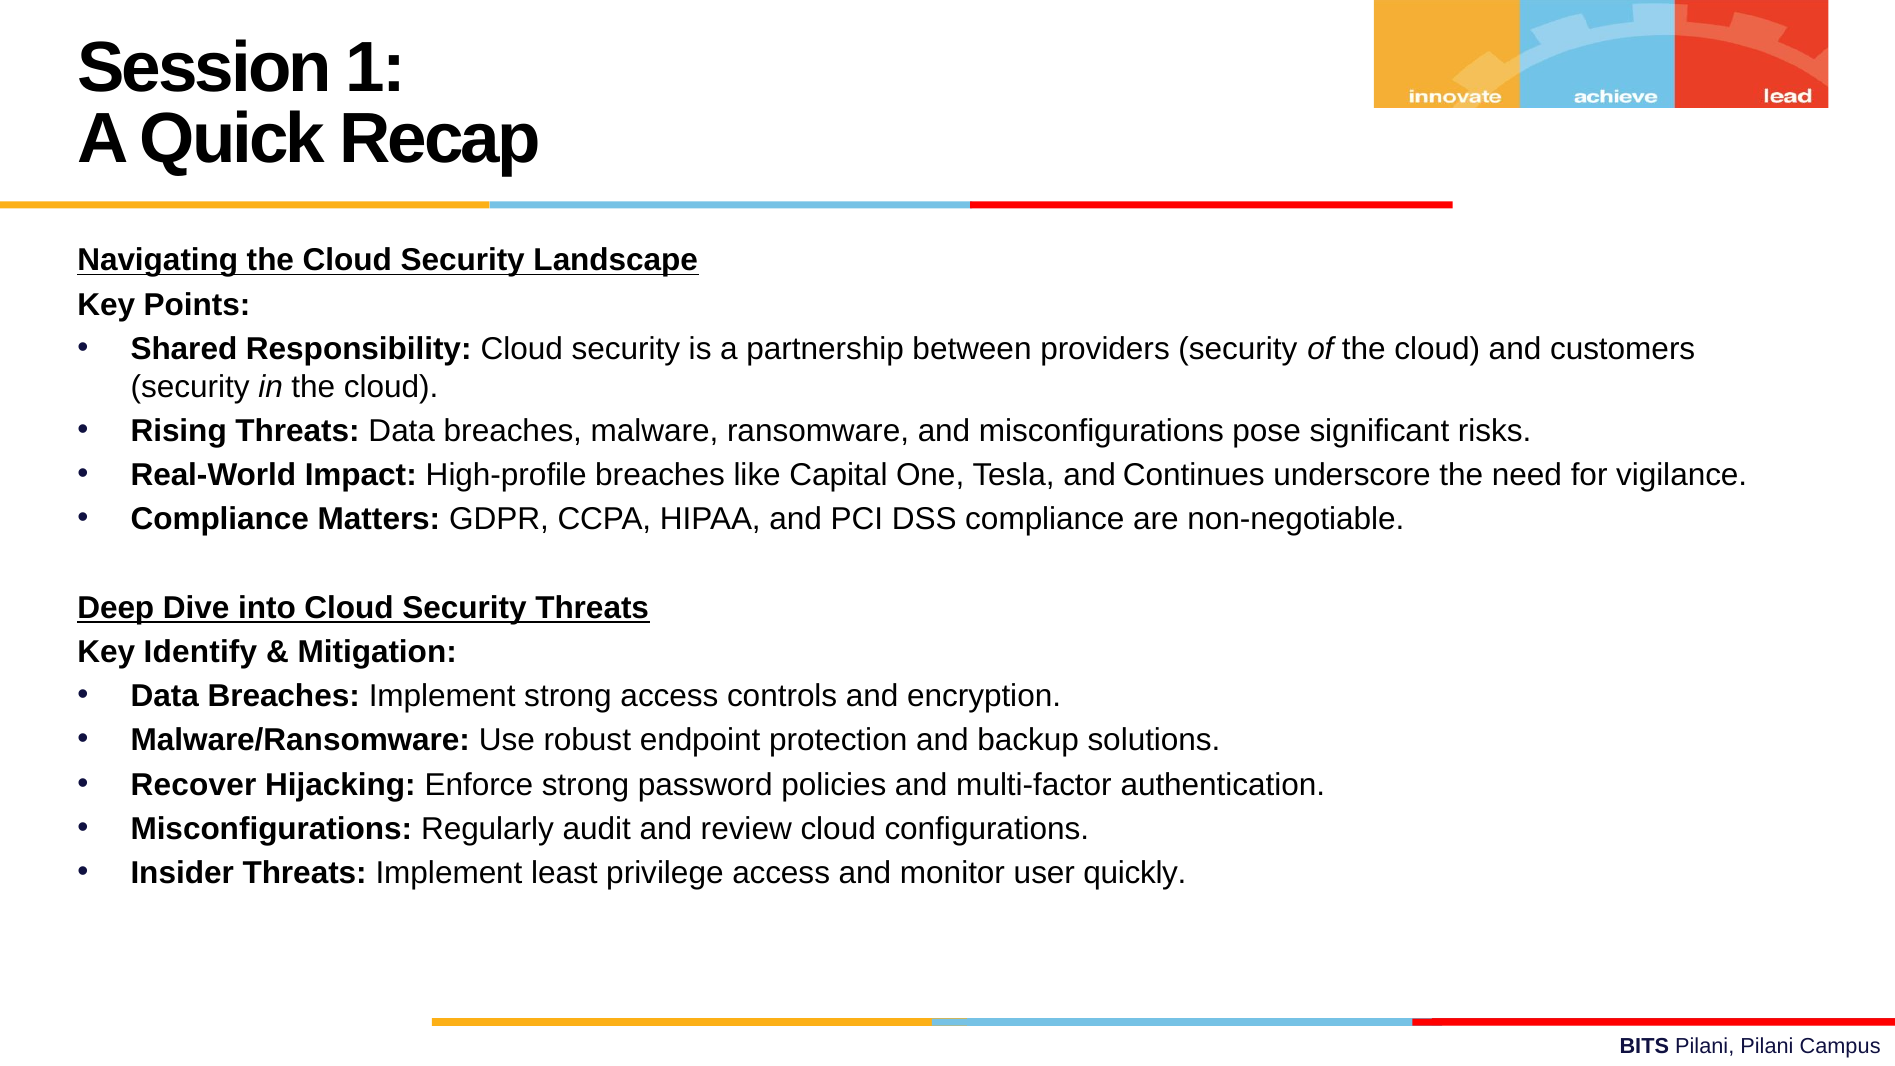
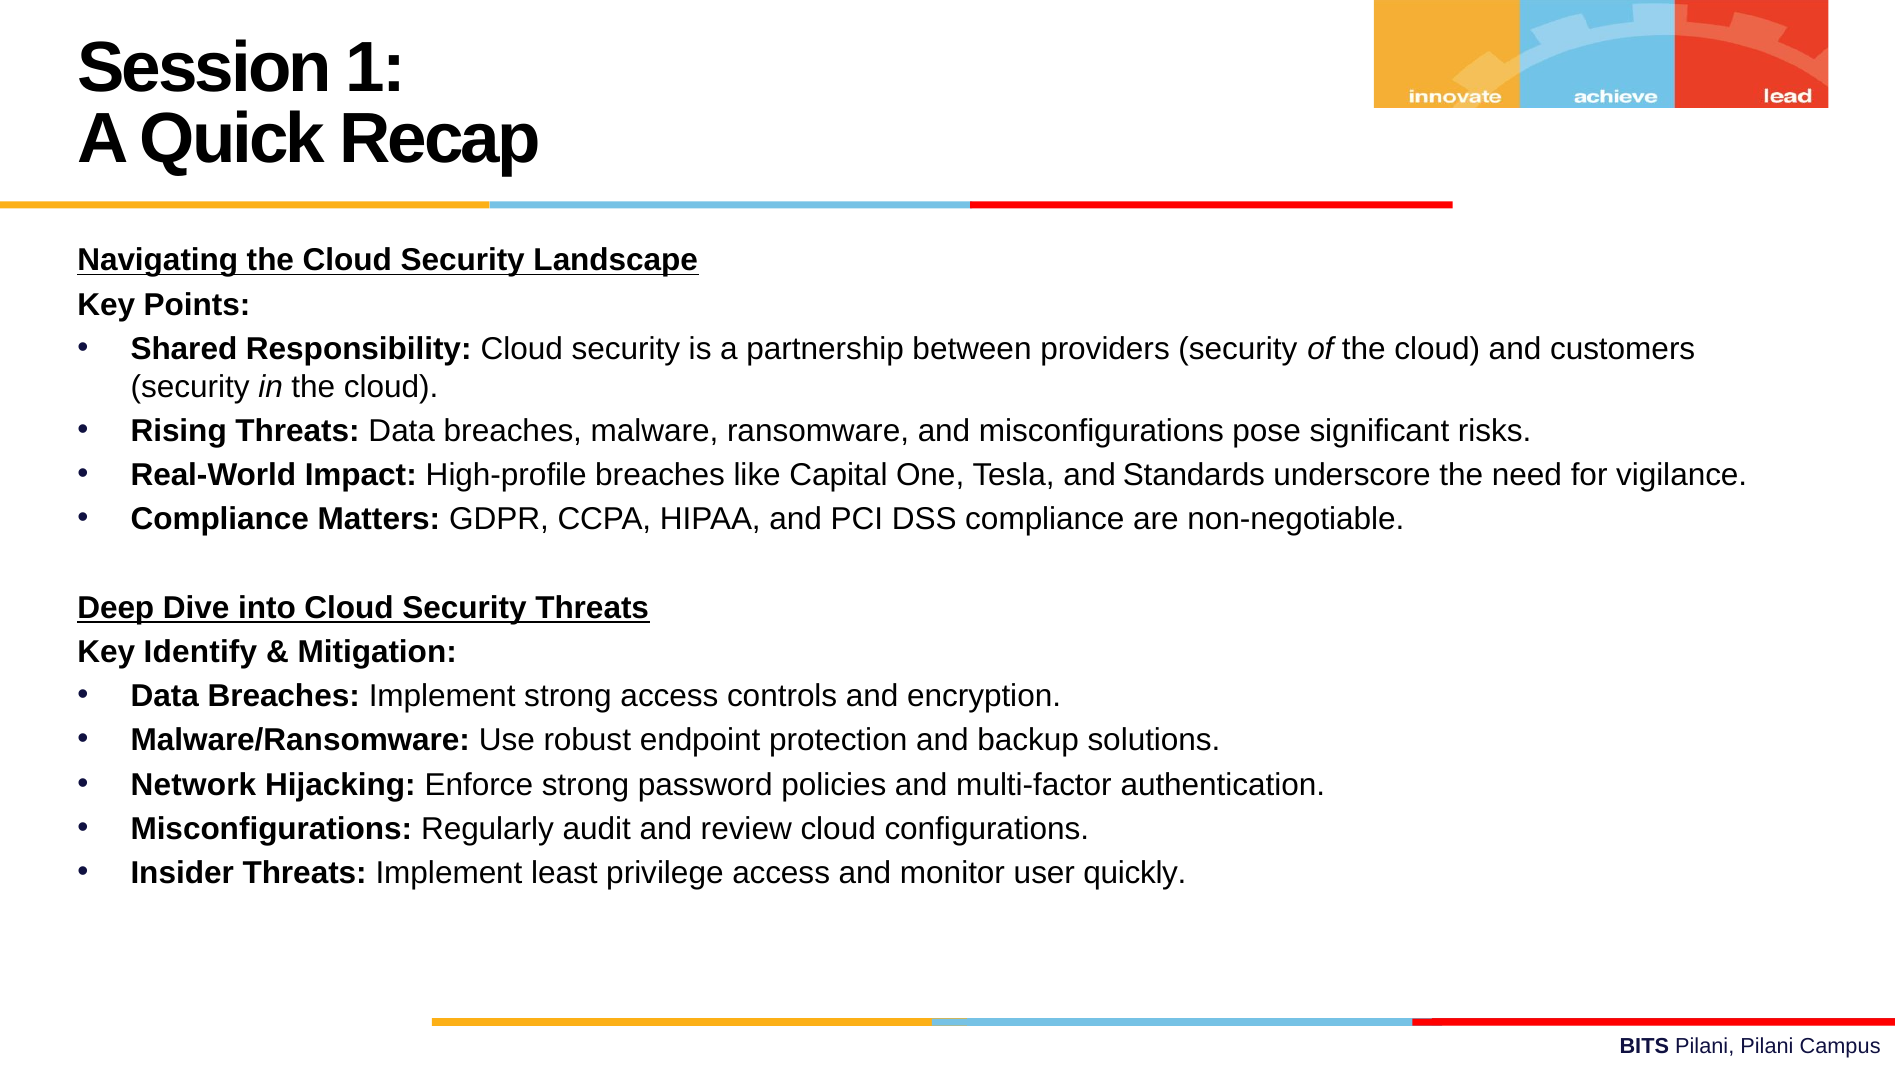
Continues: Continues -> Standards
Recover: Recover -> Network
